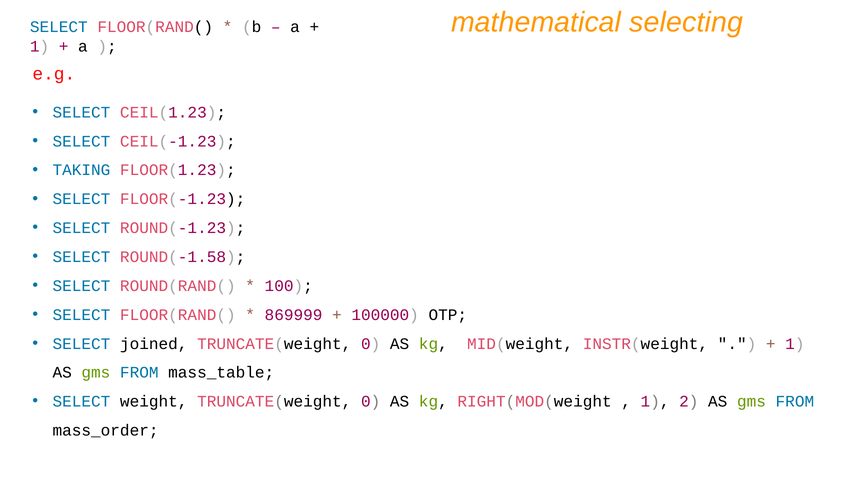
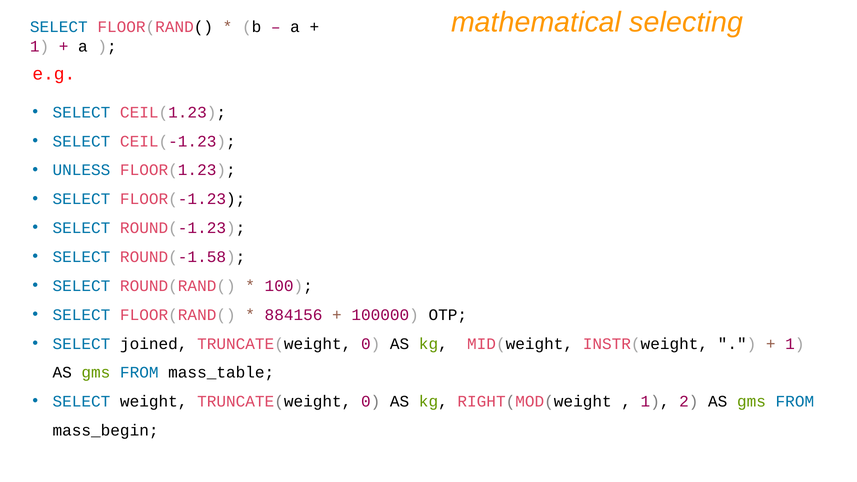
TAKING: TAKING -> UNLESS
869999: 869999 -> 884156
mass_order: mass_order -> mass_begin
